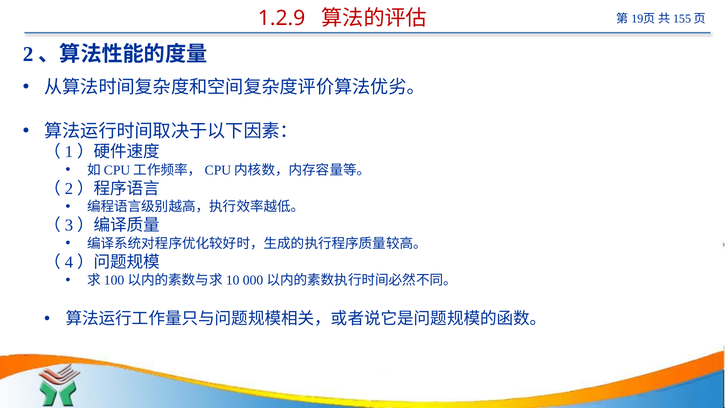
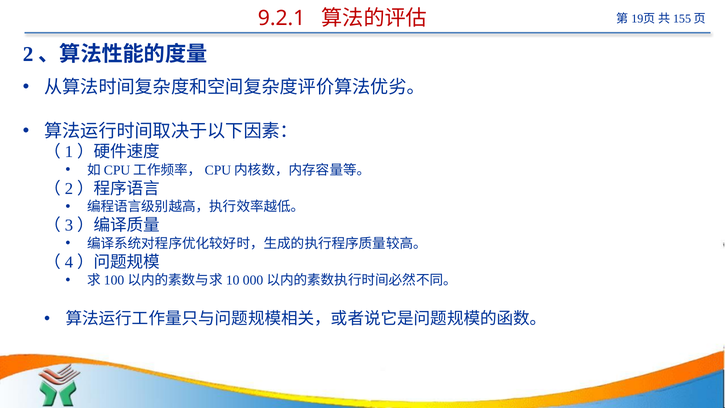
1.2.9: 1.2.9 -> 9.2.1
